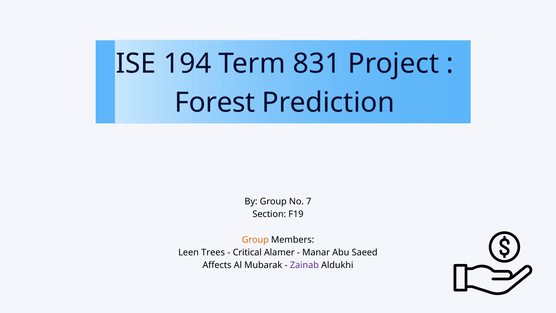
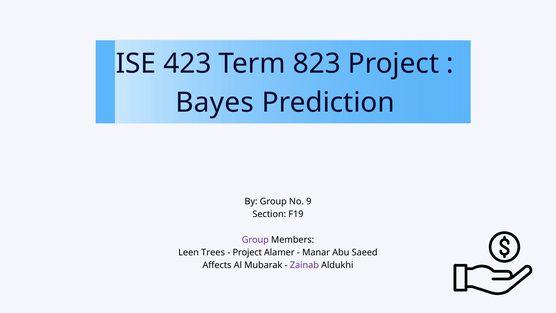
194: 194 -> 423
831: 831 -> 823
Forest: Forest -> Bayes
7: 7 -> 9
Group at (255, 240) colour: orange -> purple
Critical at (247, 252): Critical -> Project
